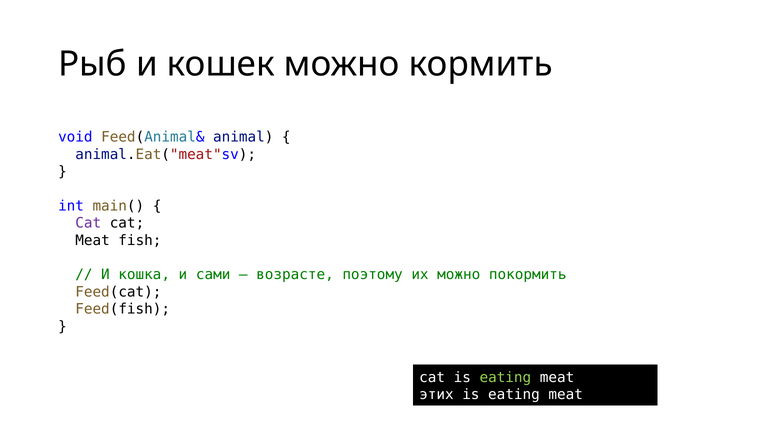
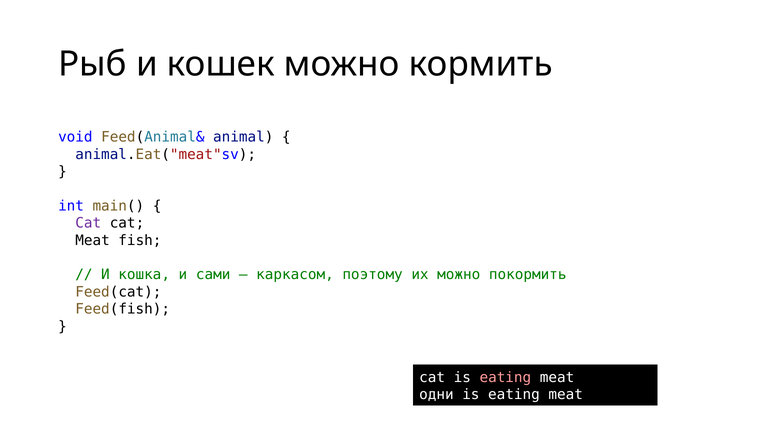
возрасте: возрасте -> каркасом
eating at (505, 377) colour: light green -> pink
этих: этих -> одни
